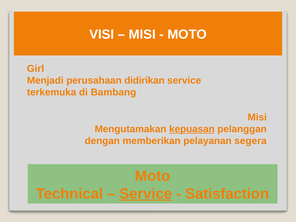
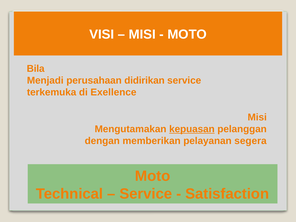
Girl: Girl -> Bila
Bambang: Bambang -> Exellence
Service at (146, 194) underline: present -> none
